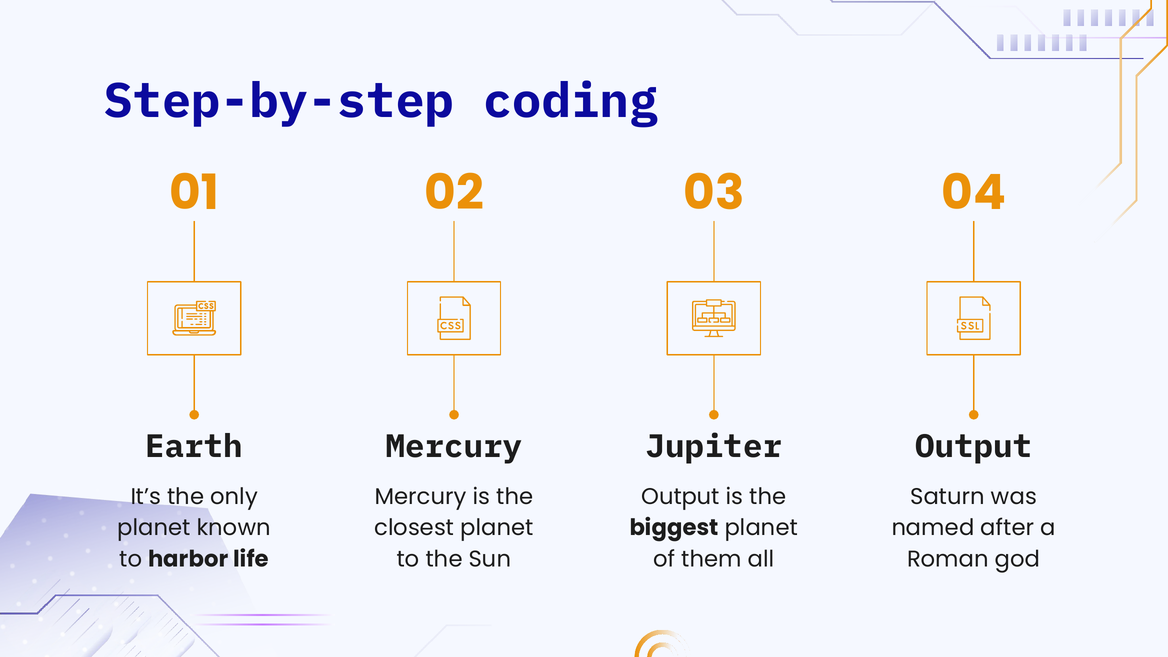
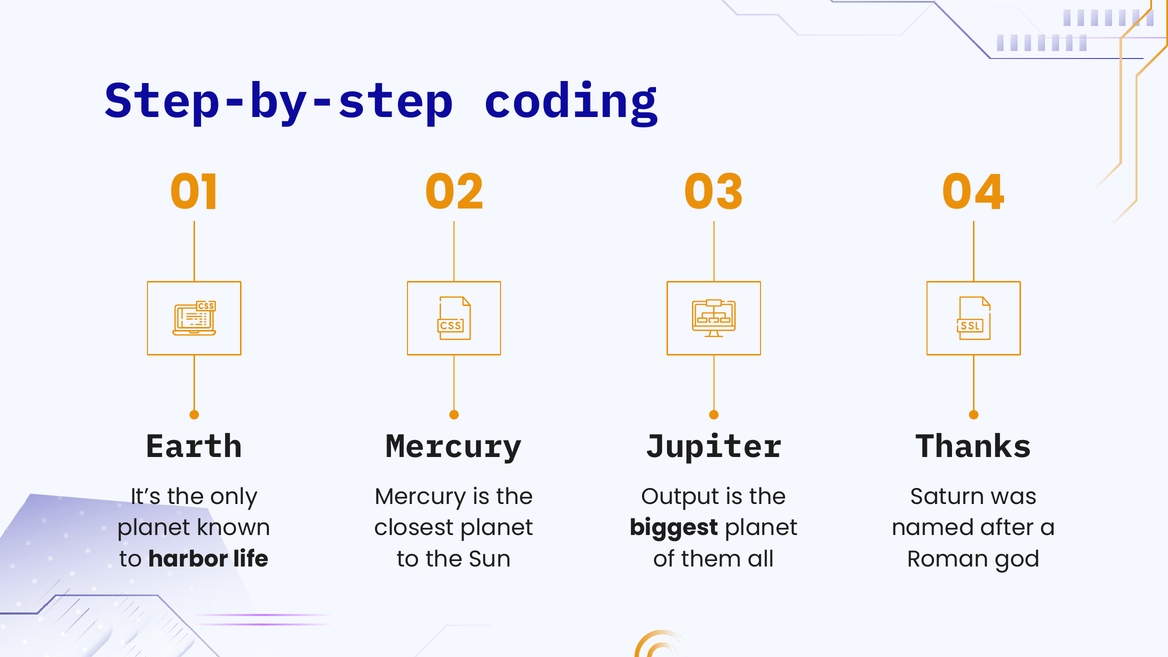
Output at (974, 447): Output -> Thanks
